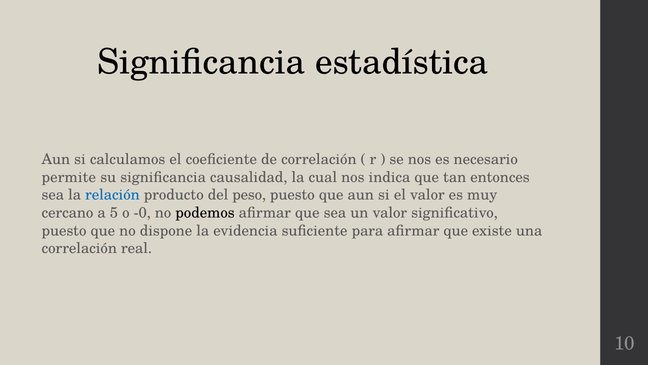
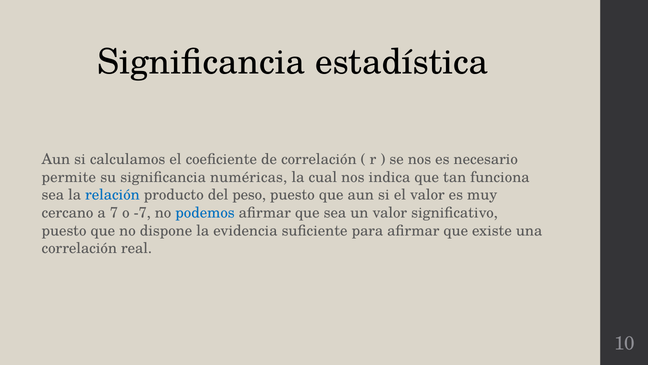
causalidad: causalidad -> numéricas
entonces: entonces -> funciona
5: 5 -> 7
-0: -0 -> -7
podemos colour: black -> blue
